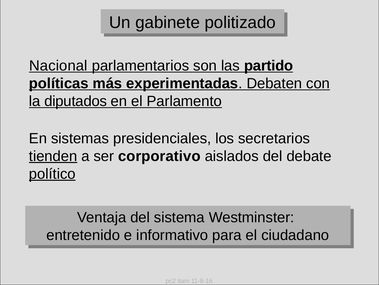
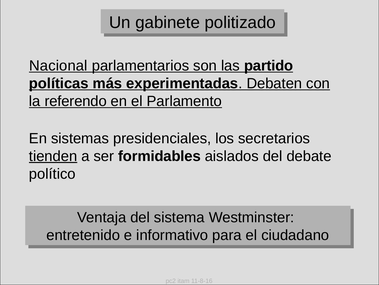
diputados: diputados -> referendo
corporativo: corporativo -> formidables
político underline: present -> none
